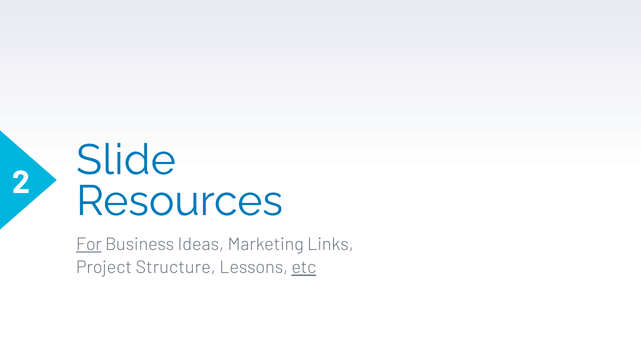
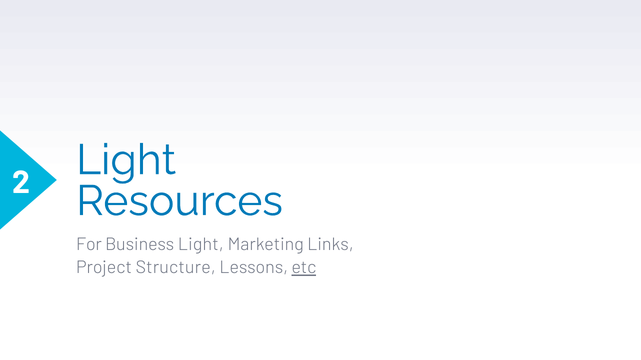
Slide at (126, 160): Slide -> Light
For underline: present -> none
Business Ideas: Ideas -> Light
